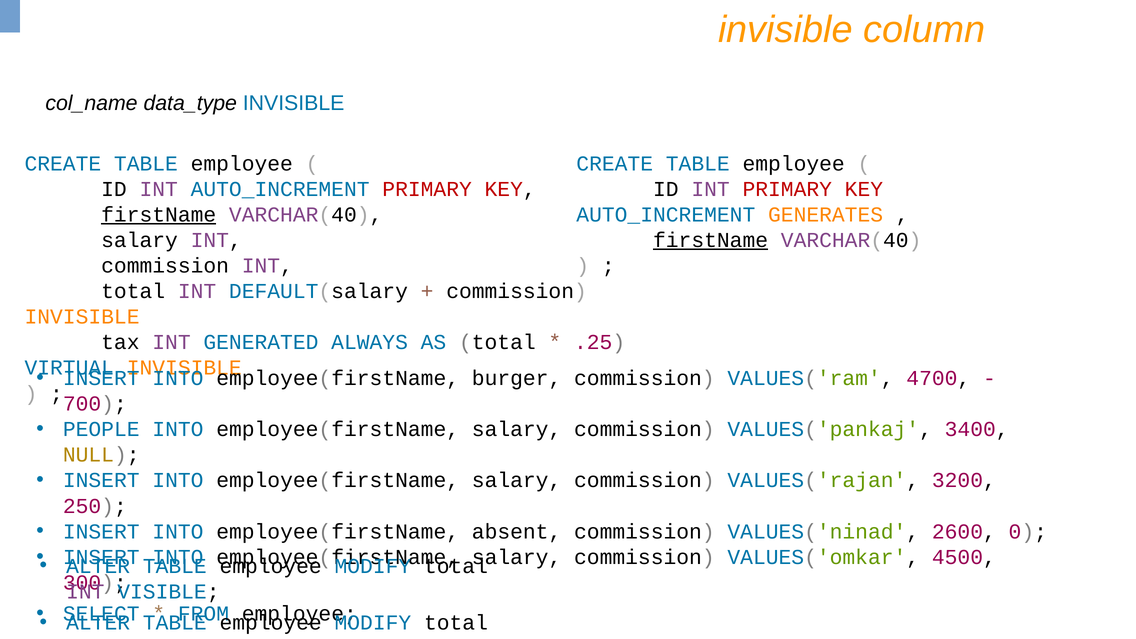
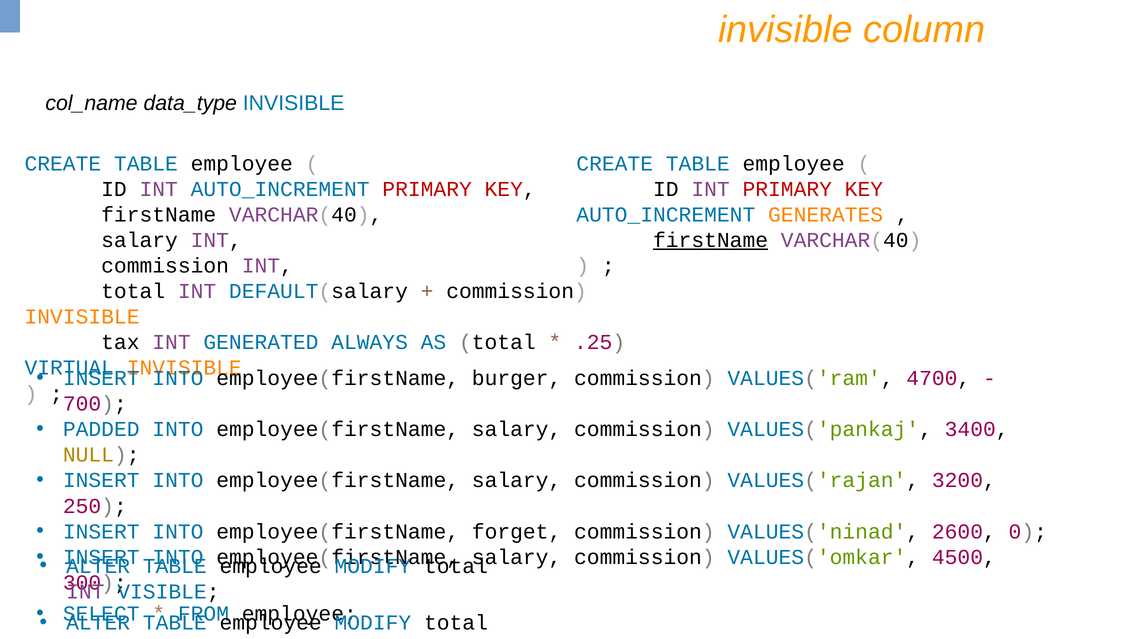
firstName at (159, 215) underline: present -> none
PEOPLE: PEOPLE -> PADDED
absent: absent -> forget
